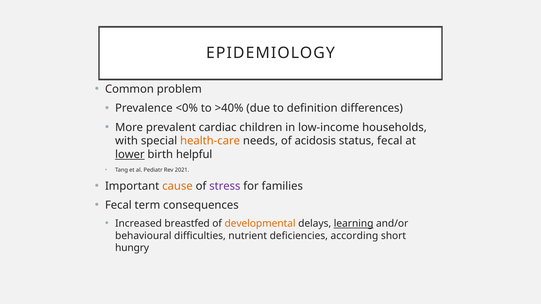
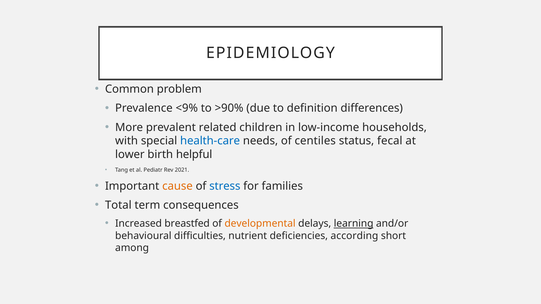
<0%: <0% -> <9%
>40%: >40% -> >90%
cardiac: cardiac -> related
health-care colour: orange -> blue
acidosis: acidosis -> centiles
lower underline: present -> none
stress colour: purple -> blue
Fecal at (118, 205): Fecal -> Total
hungry: hungry -> among
